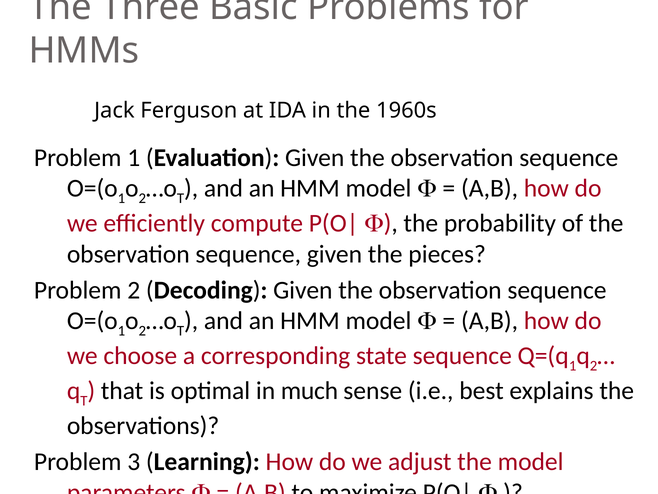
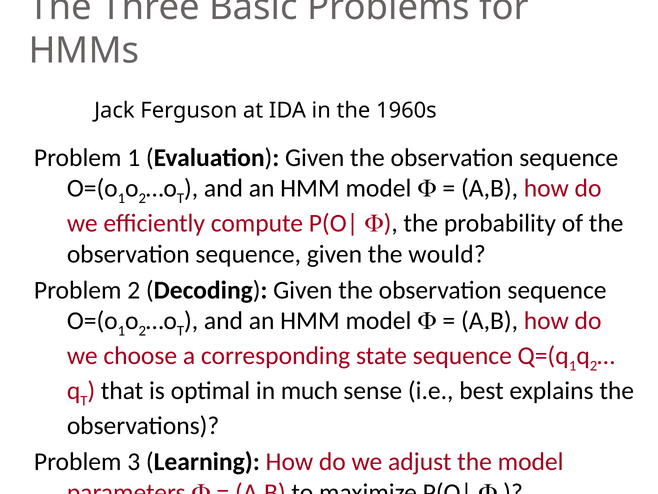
pieces: pieces -> would
